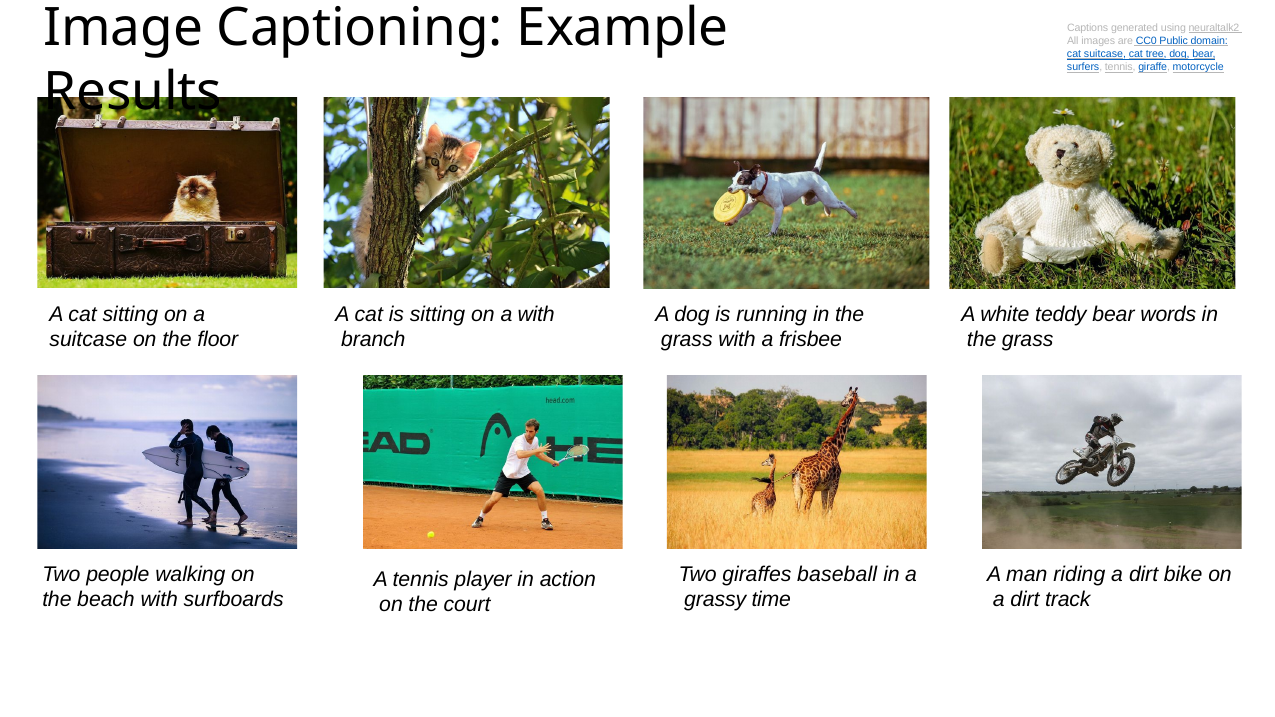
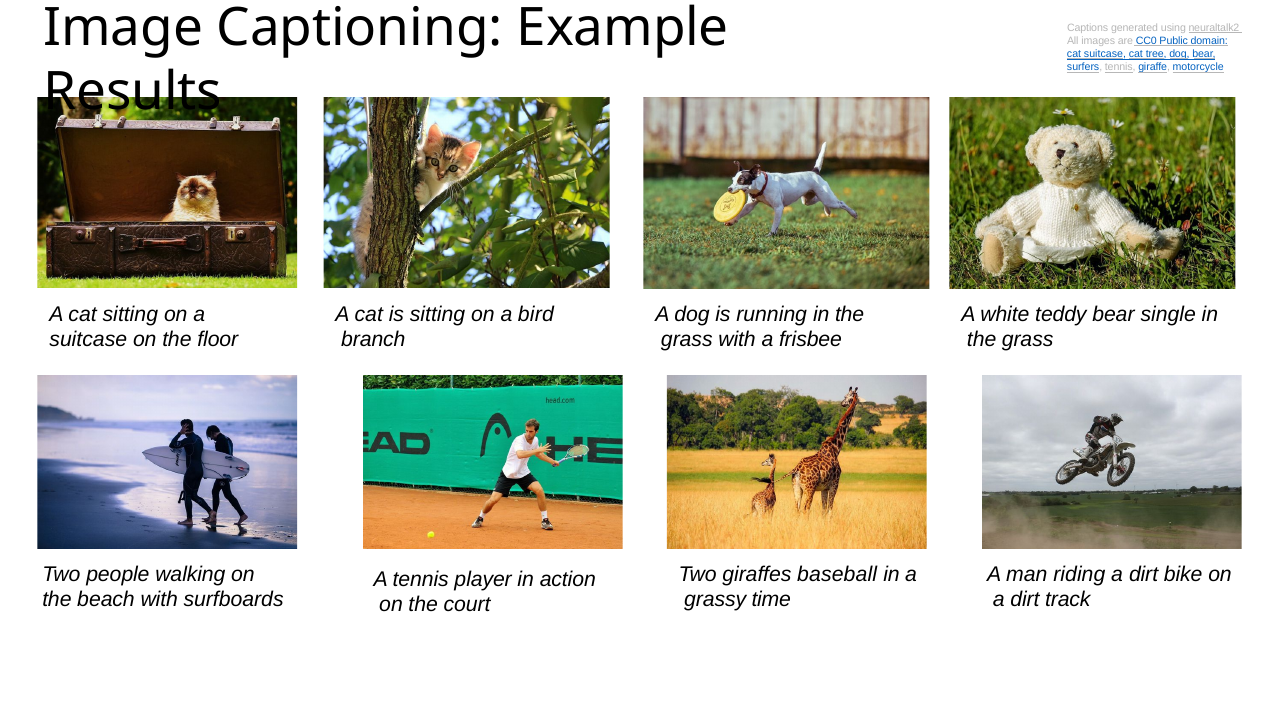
a with: with -> bird
words: words -> single
